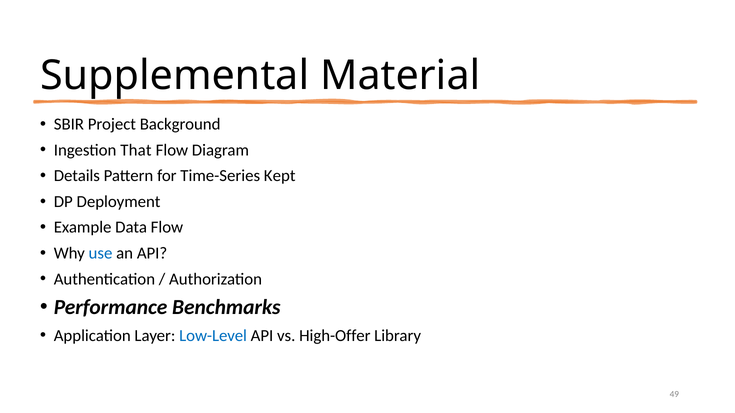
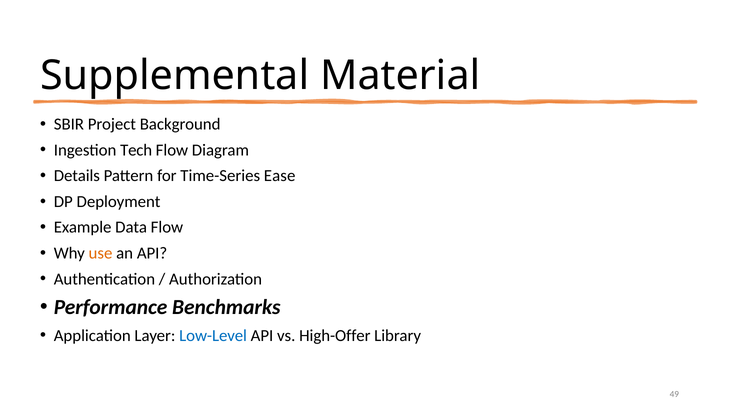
That: That -> Tech
Kept: Kept -> Ease
use colour: blue -> orange
